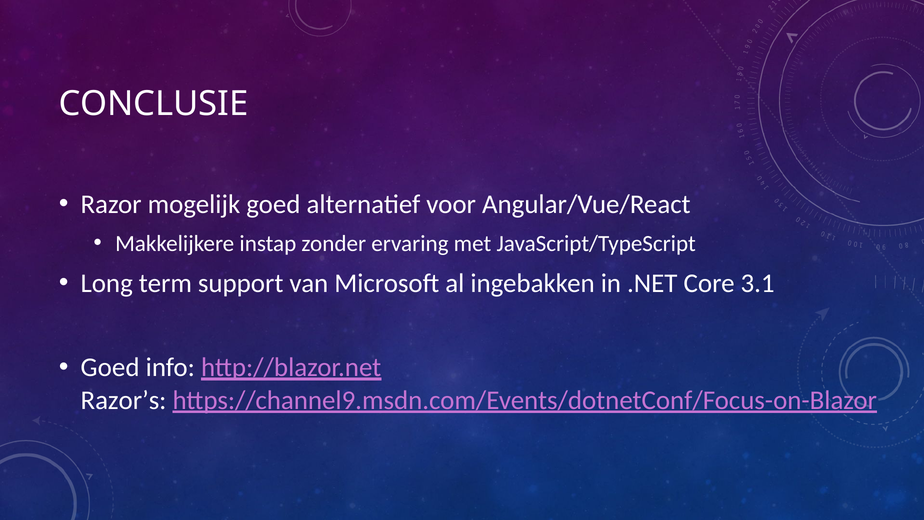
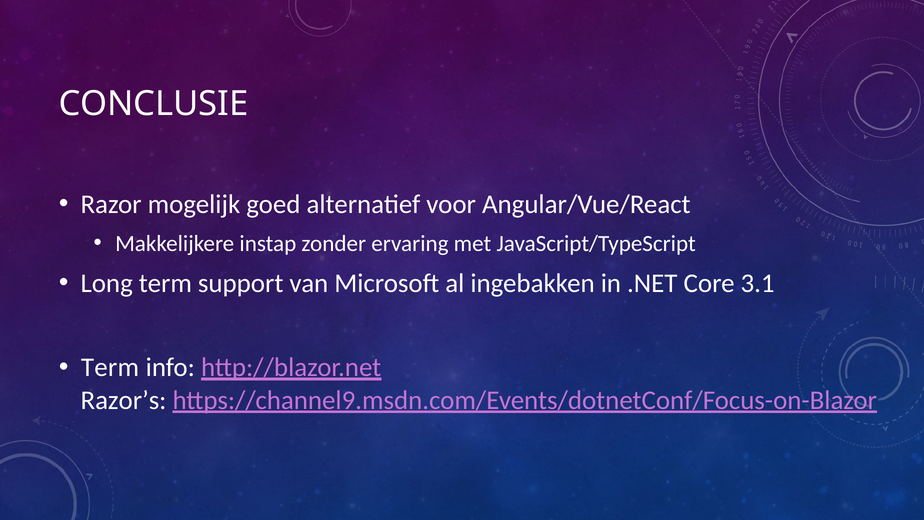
Goed at (110, 367): Goed -> Term
